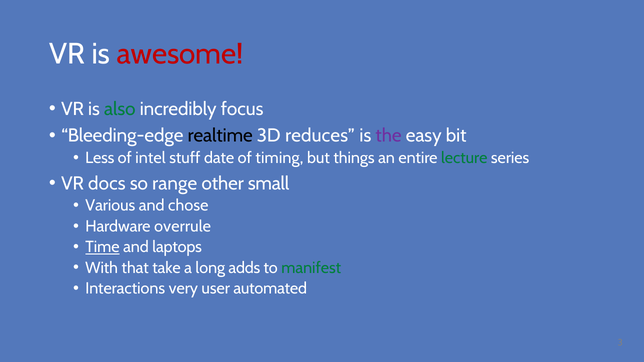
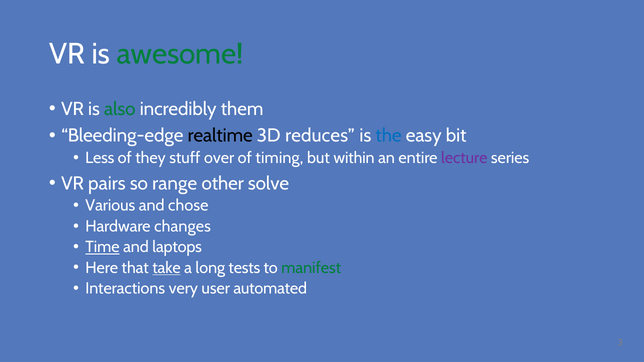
awesome colour: red -> green
focus: focus -> them
the colour: purple -> blue
intel: intel -> they
date: date -> over
things: things -> within
lecture colour: green -> purple
docs: docs -> pairs
small: small -> solve
overrule: overrule -> changes
With: With -> Here
take underline: none -> present
adds: adds -> tests
